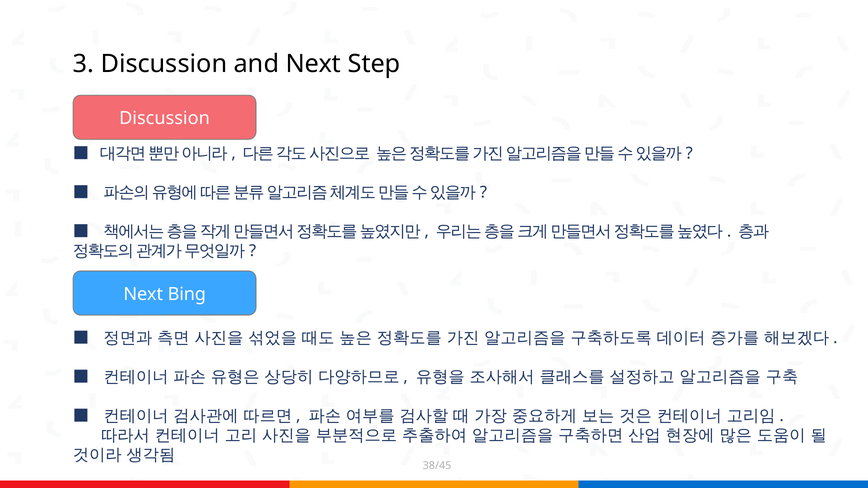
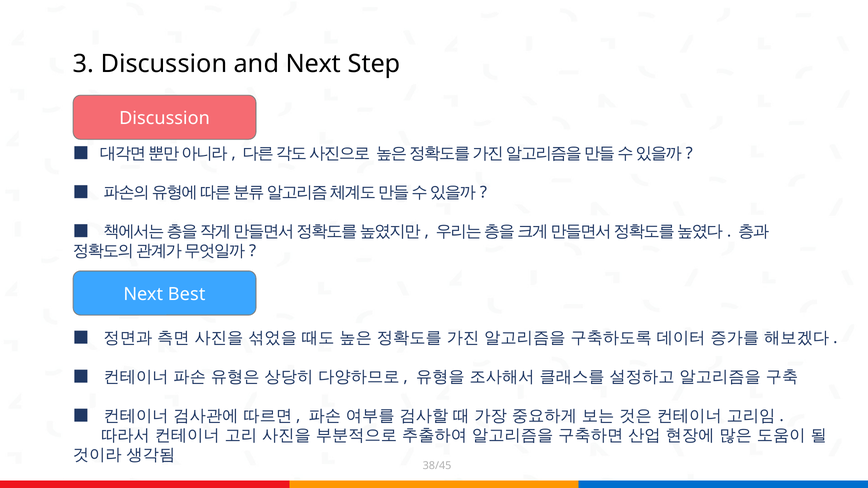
Bing: Bing -> Best
